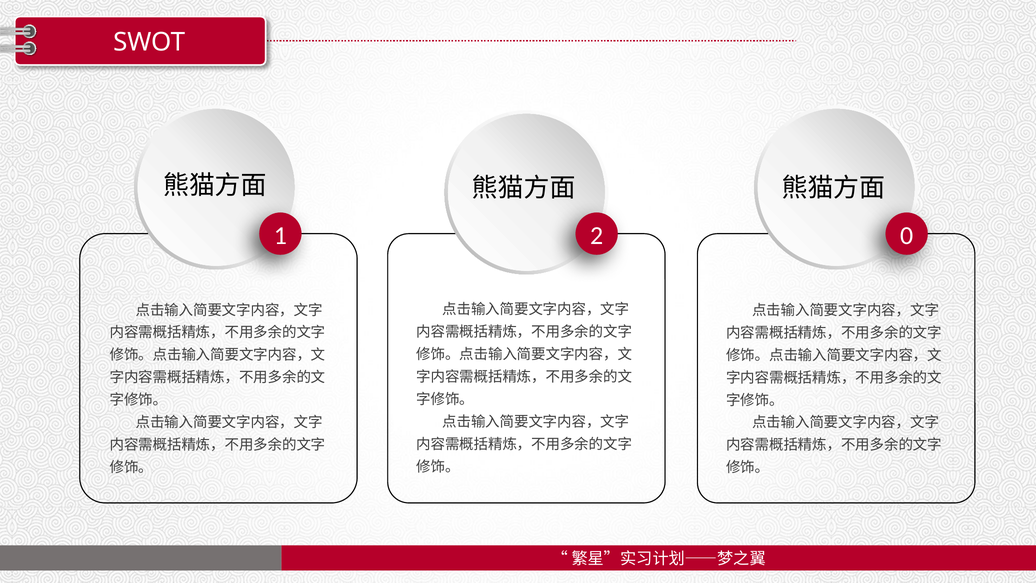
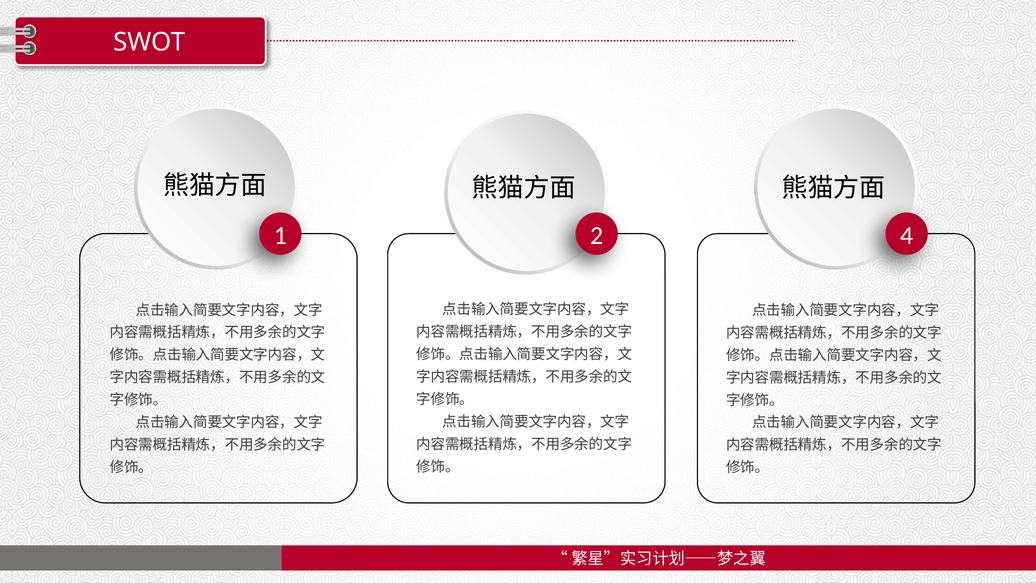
0: 0 -> 4
